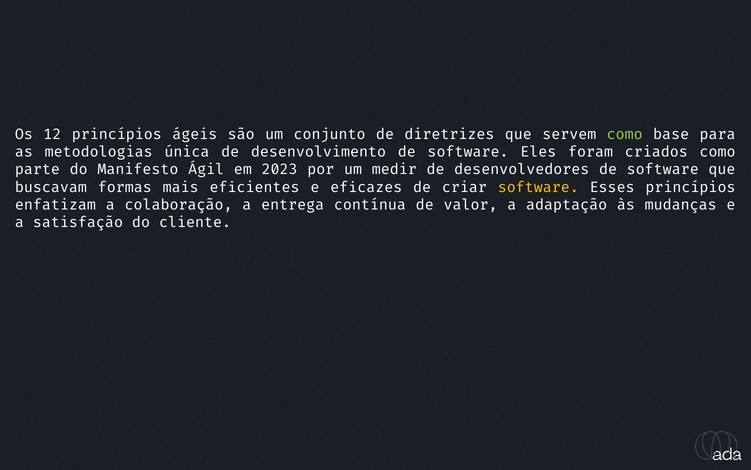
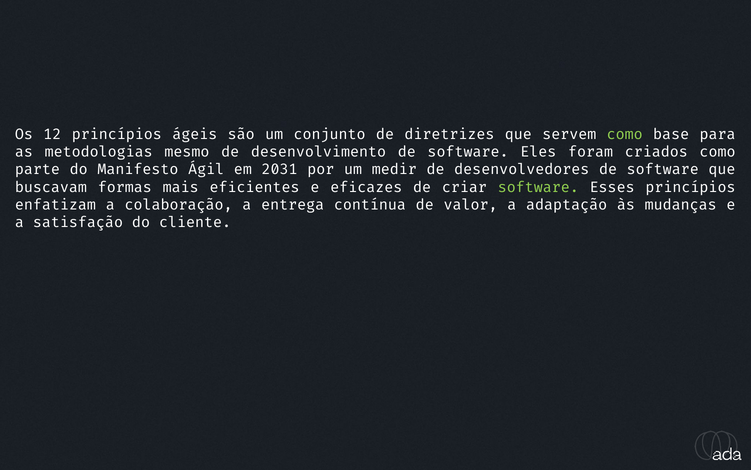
única: única -> mesmo
2023: 2023 -> 2031
software at (538, 187) colour: yellow -> light green
